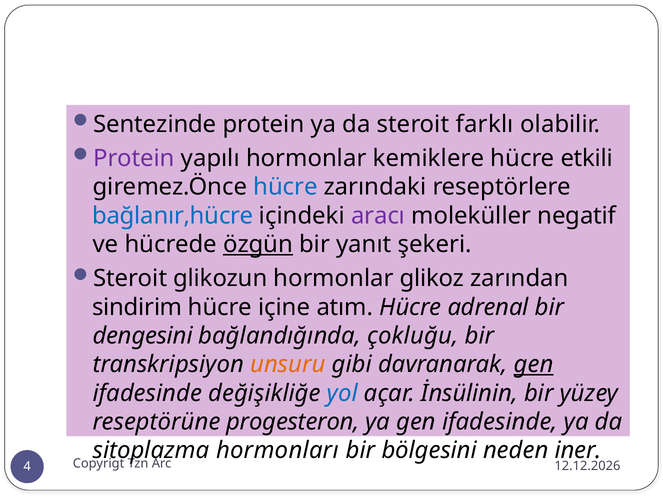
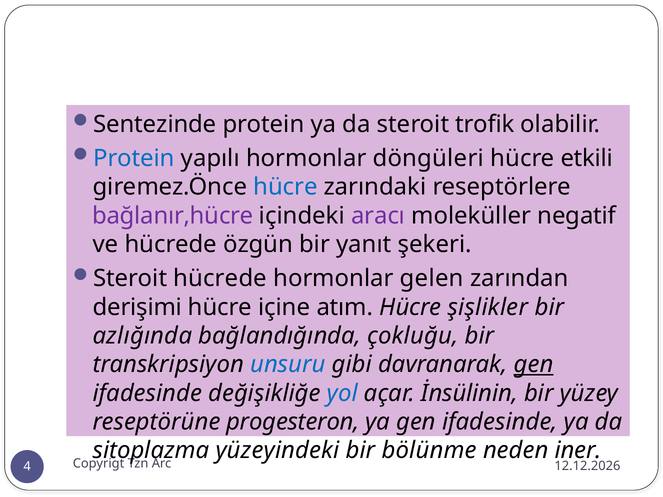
farklı: farklı -> trofik
Protein at (134, 158) colour: purple -> blue
kemiklere: kemiklere -> döngüleri
bağlanır,hücre colour: blue -> purple
özgün underline: present -> none
Steroit glikozun: glikozun -> hücrede
glikoz: glikoz -> gelen
sindirim: sindirim -> derişimi
adrenal: adrenal -> şişlikler
dengesini: dengesini -> azlığında
unsuru colour: orange -> blue
hormonları: hormonları -> yüzeyindeki
bölgesini: bölgesini -> bölünme
